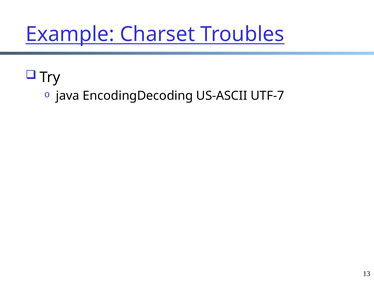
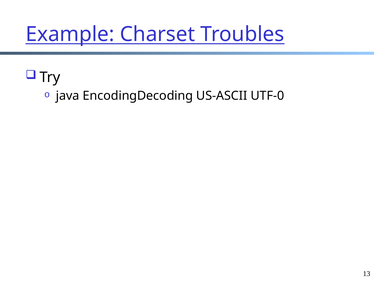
UTF-7: UTF-7 -> UTF-0
